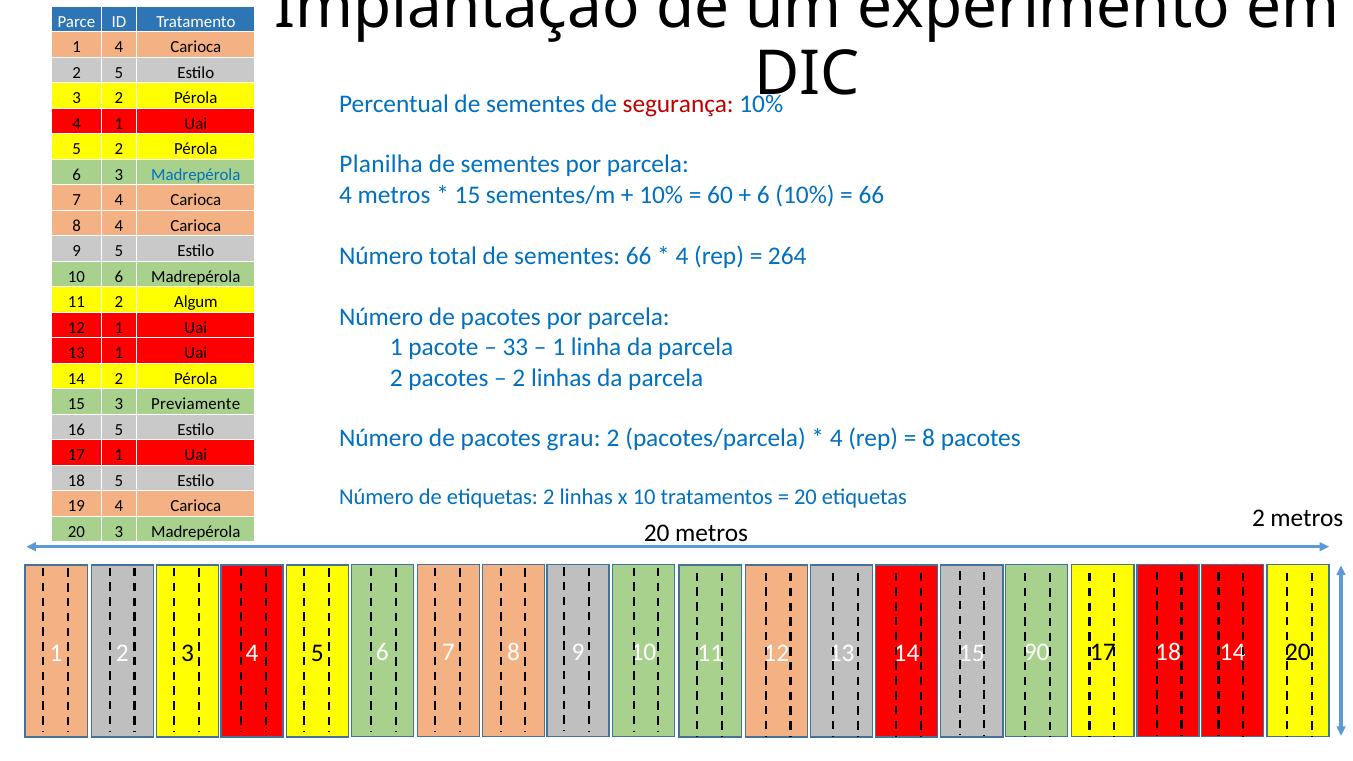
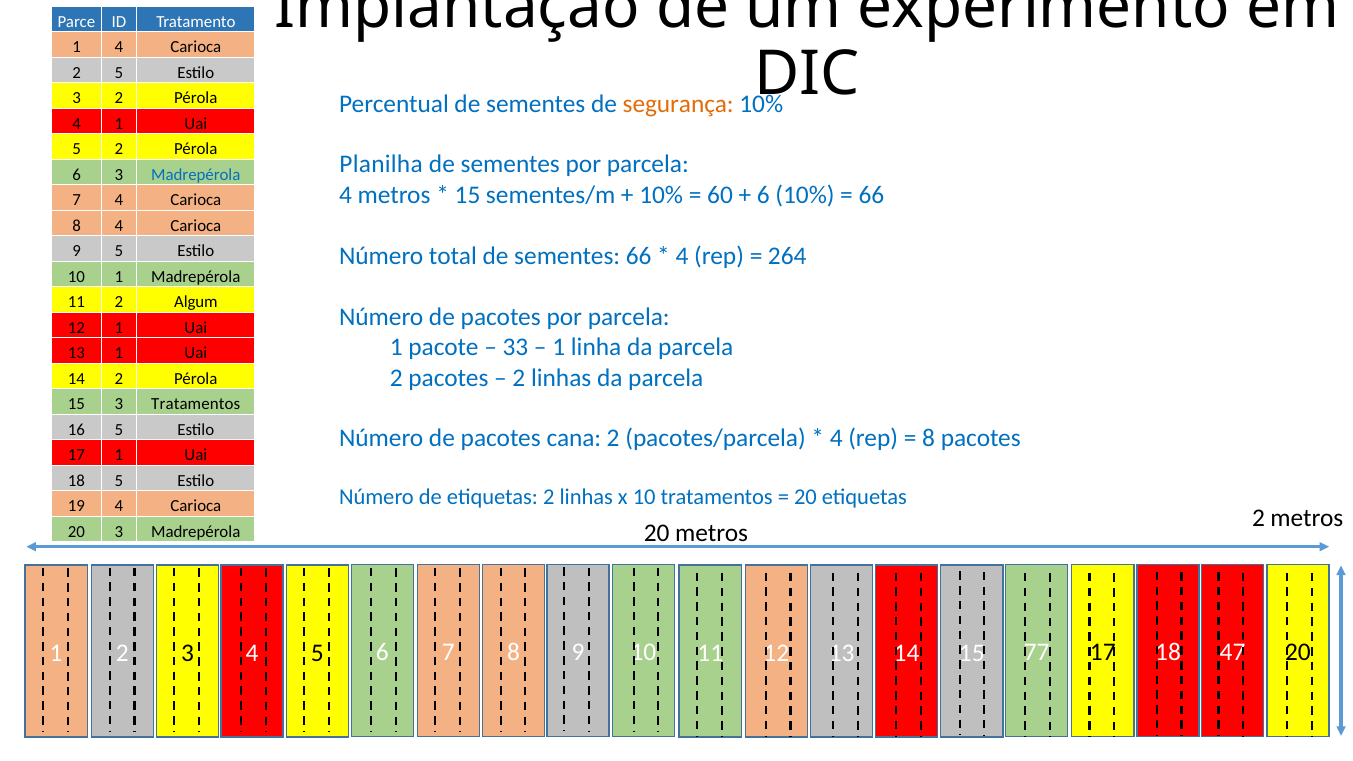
segurança colour: red -> orange
10 6: 6 -> 1
3 Previamente: Previamente -> Tratamentos
grau: grau -> cana
90: 90 -> 77
18 14: 14 -> 47
